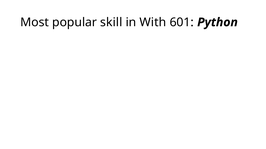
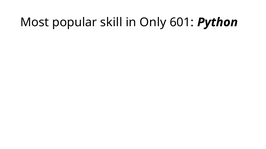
With: With -> Only
